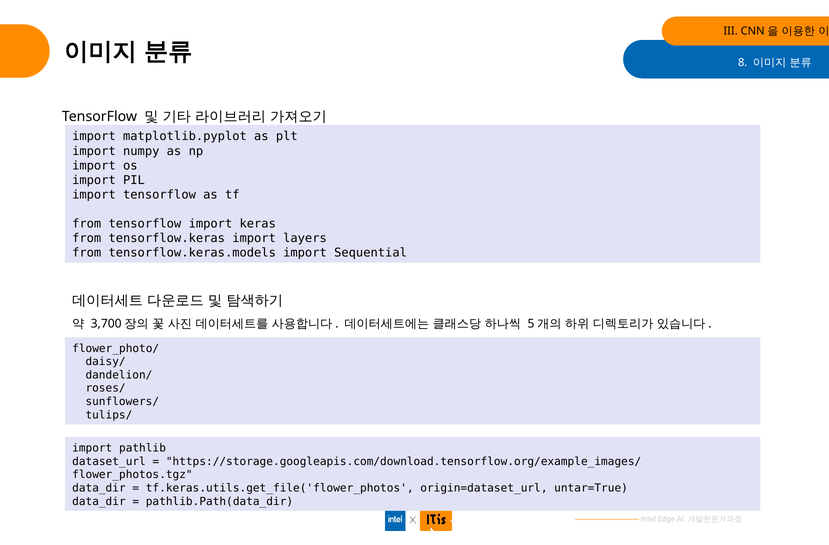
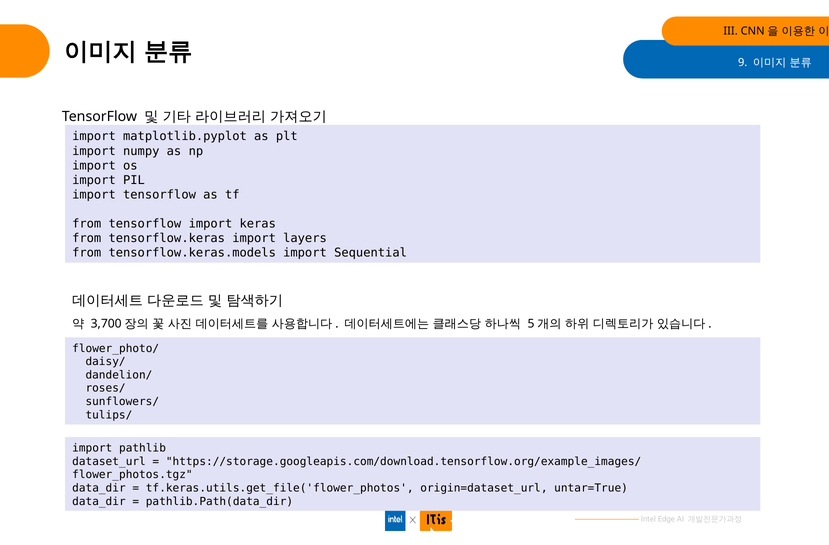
8: 8 -> 9
